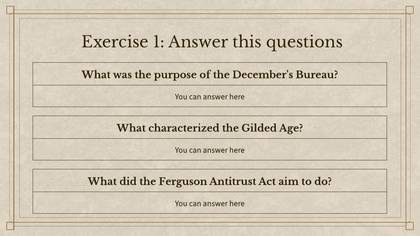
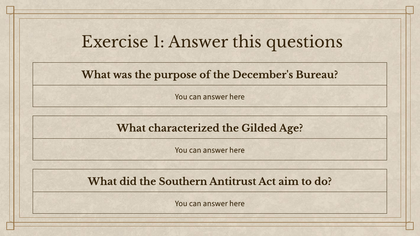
Ferguson: Ferguson -> Southern
